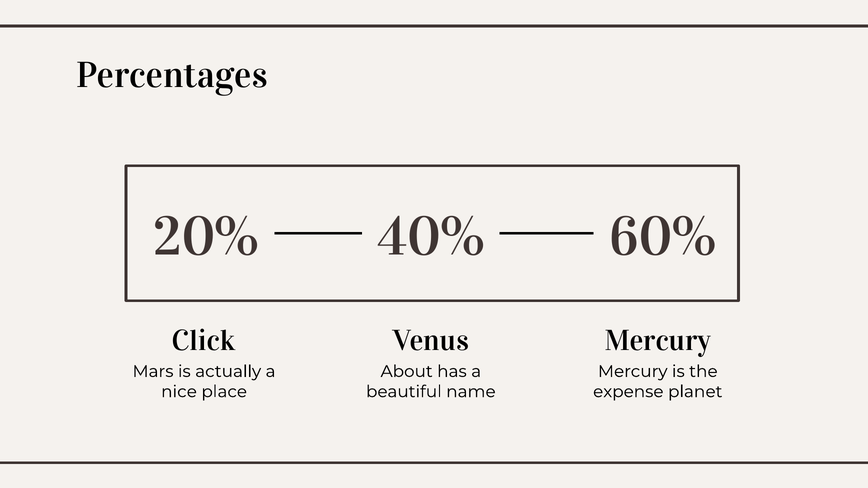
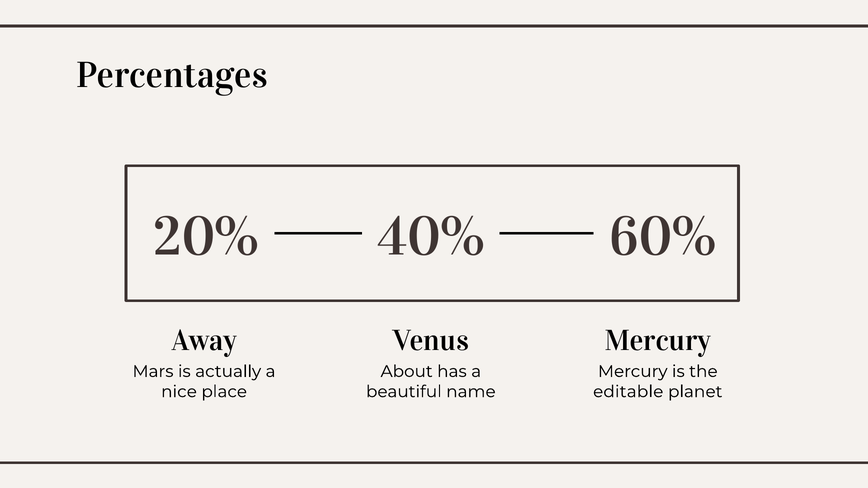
Click: Click -> Away
expense: expense -> editable
